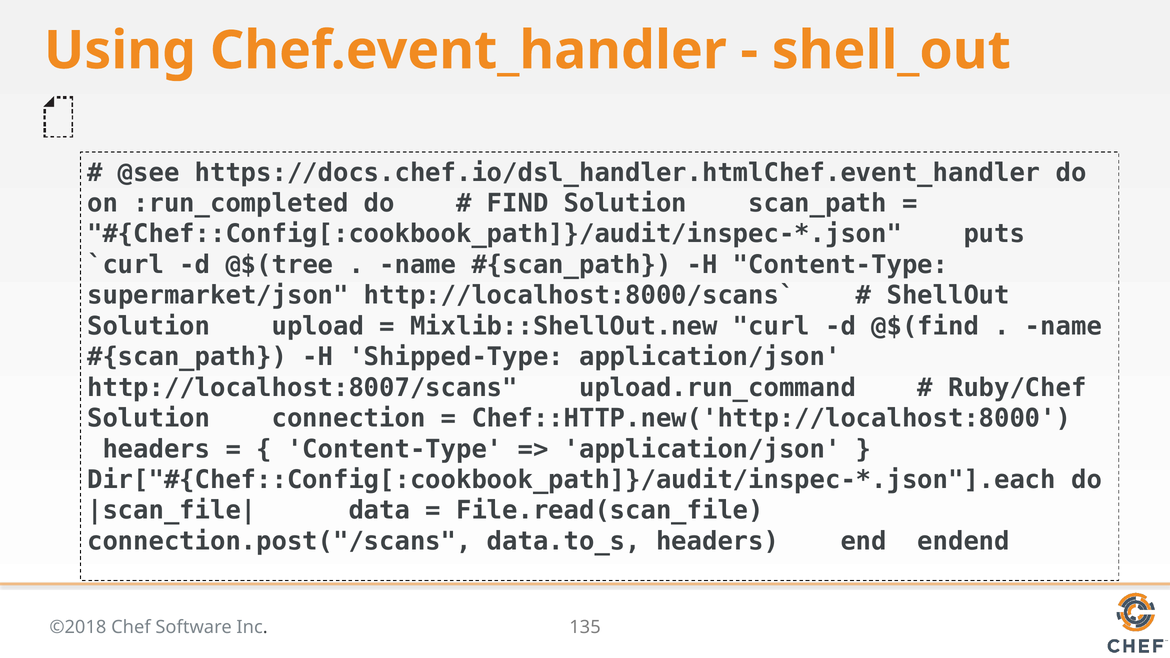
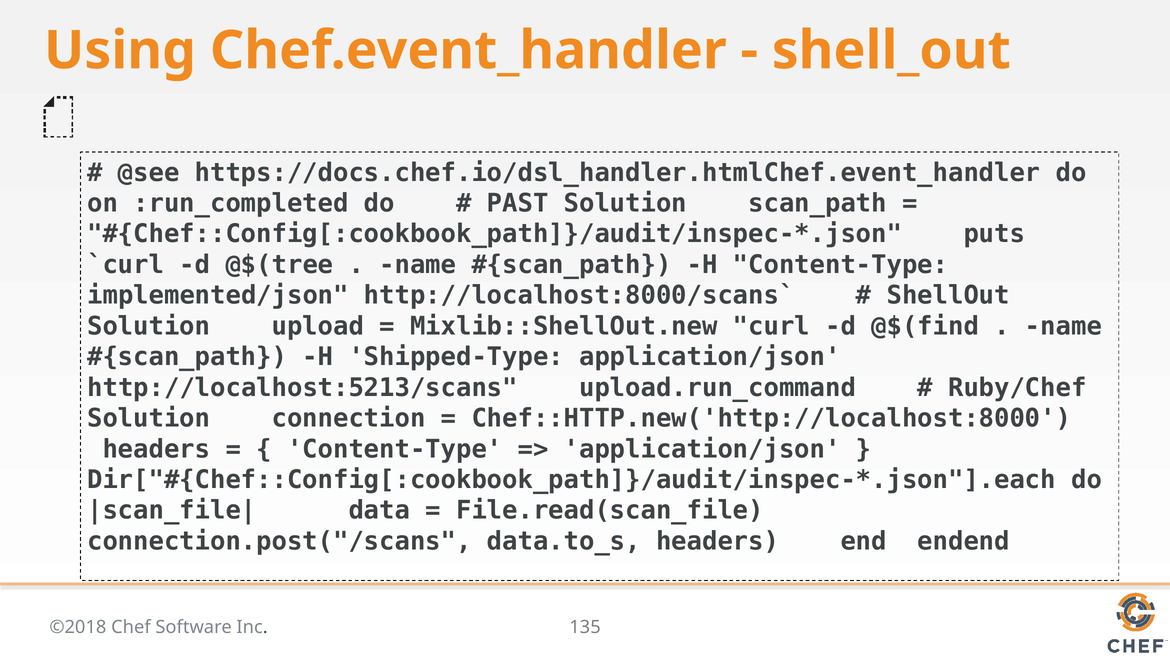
FIND: FIND -> PAST
supermarket/json: supermarket/json -> implemented/json
http://localhost:8007/scans: http://localhost:8007/scans -> http://localhost:5213/scans
